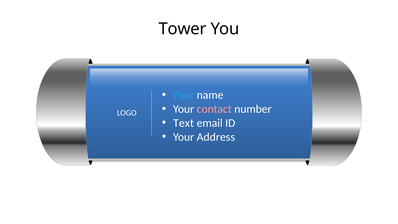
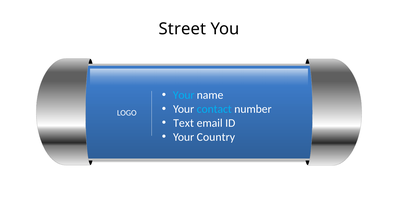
Tower: Tower -> Street
contact colour: pink -> light blue
Address: Address -> Country
